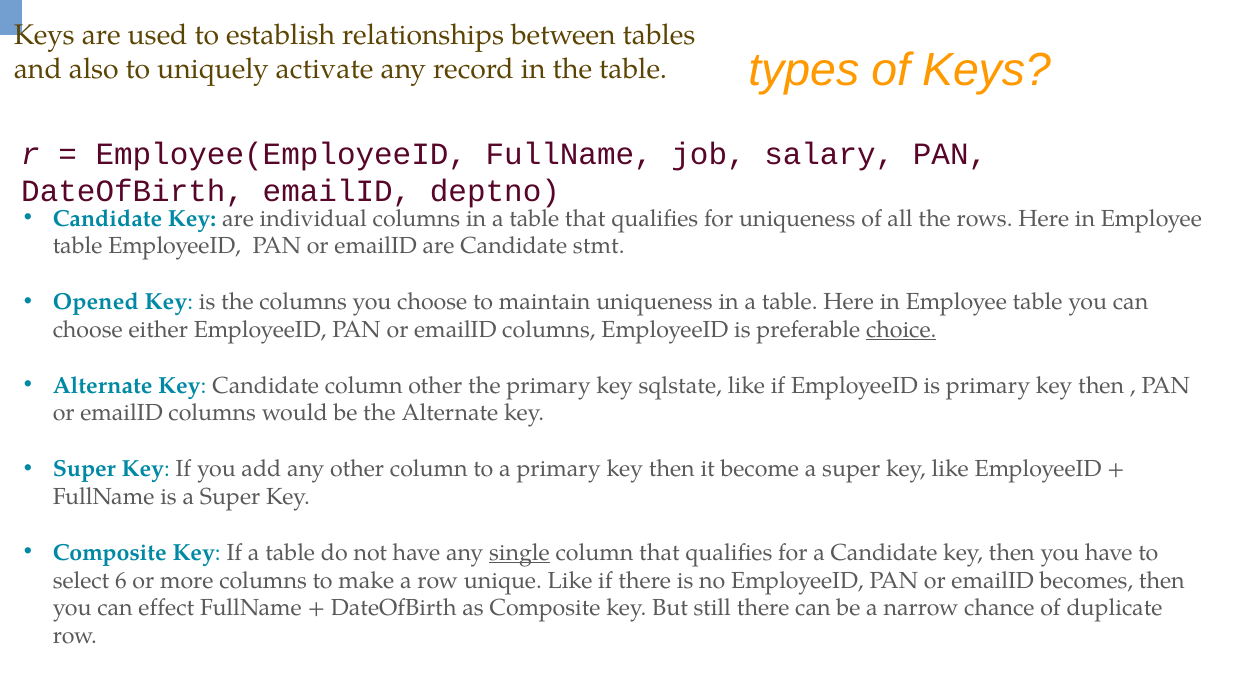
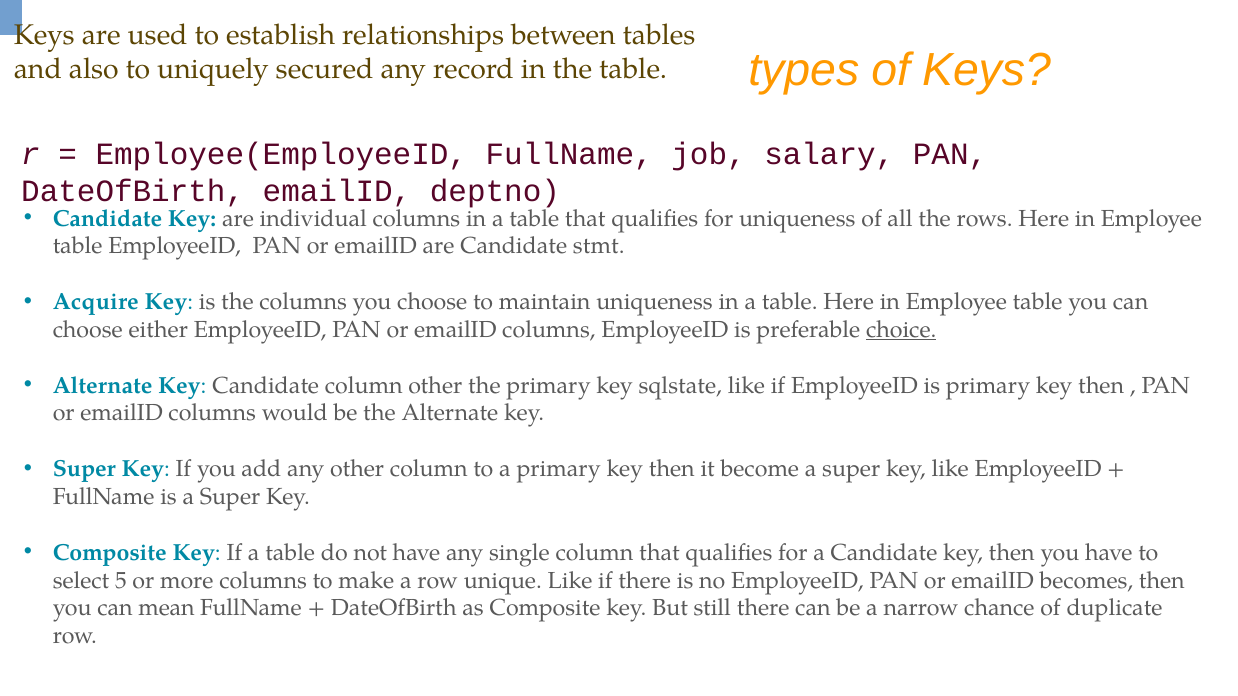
activate: activate -> secured
Opened: Opened -> Acquire
single underline: present -> none
6: 6 -> 5
effect: effect -> mean
